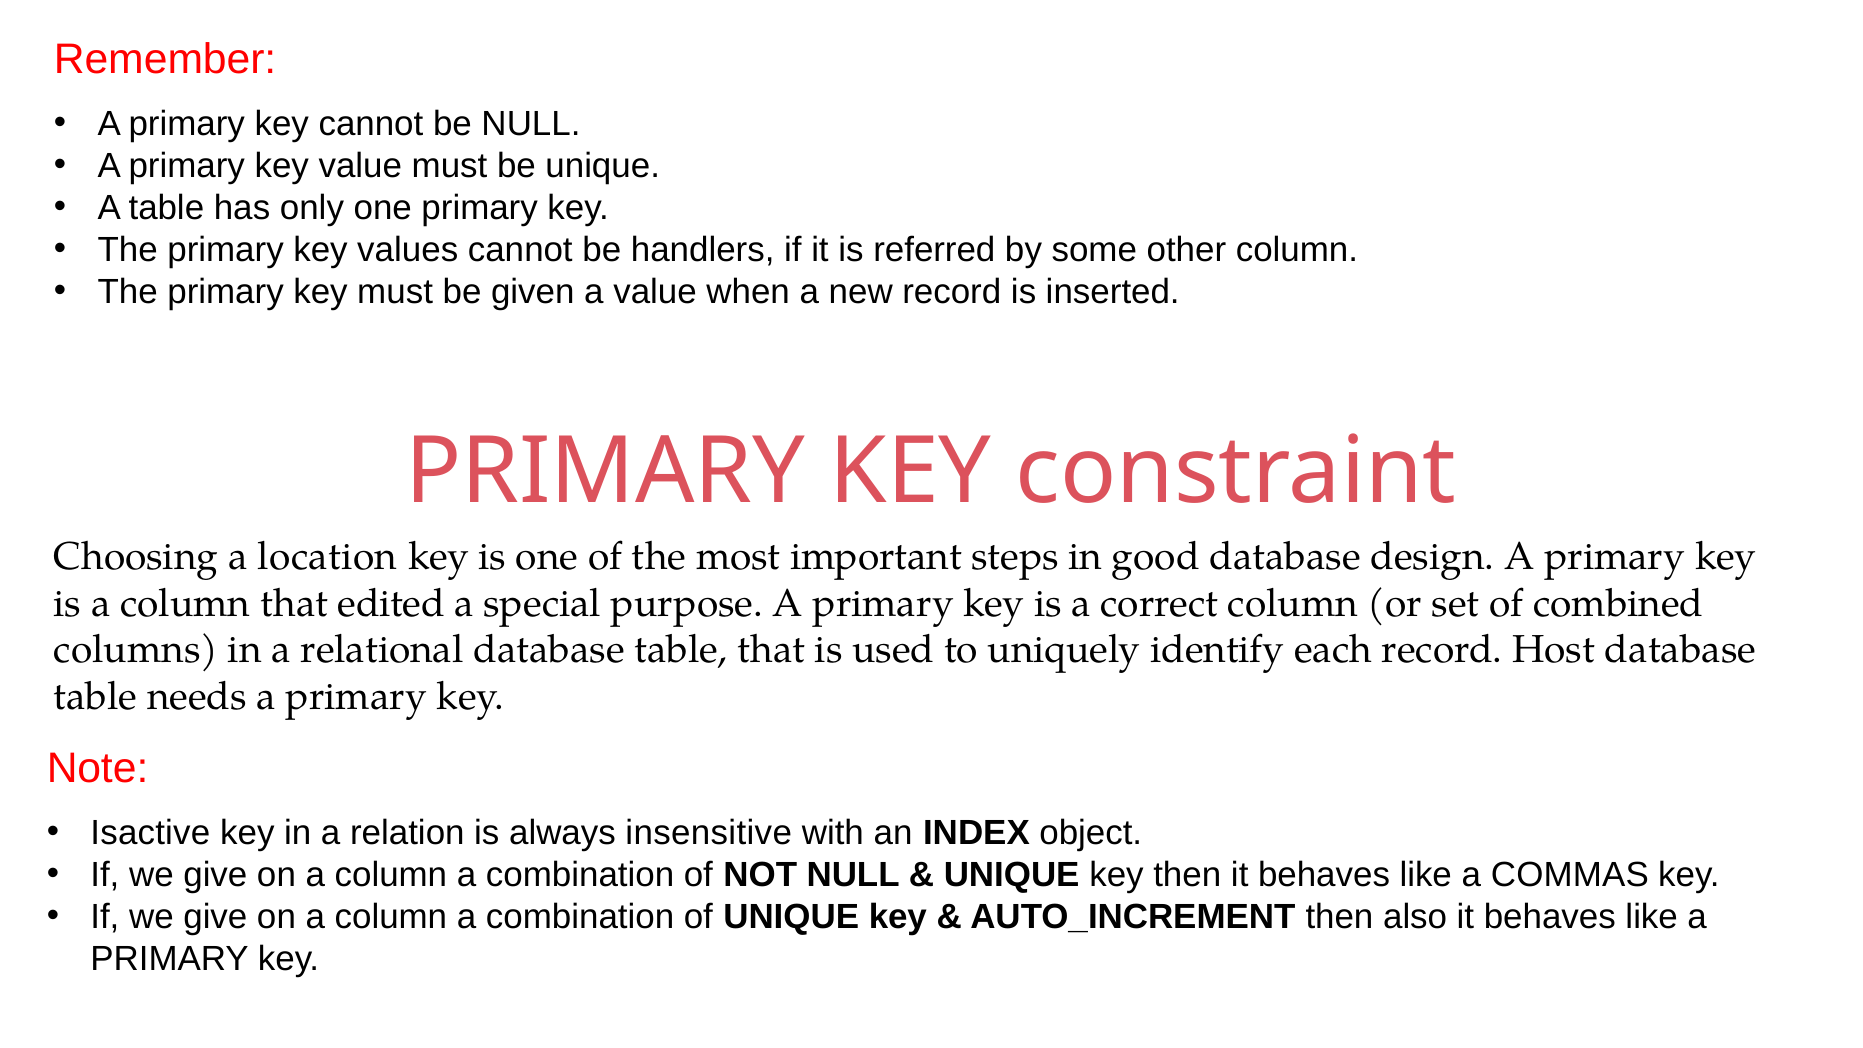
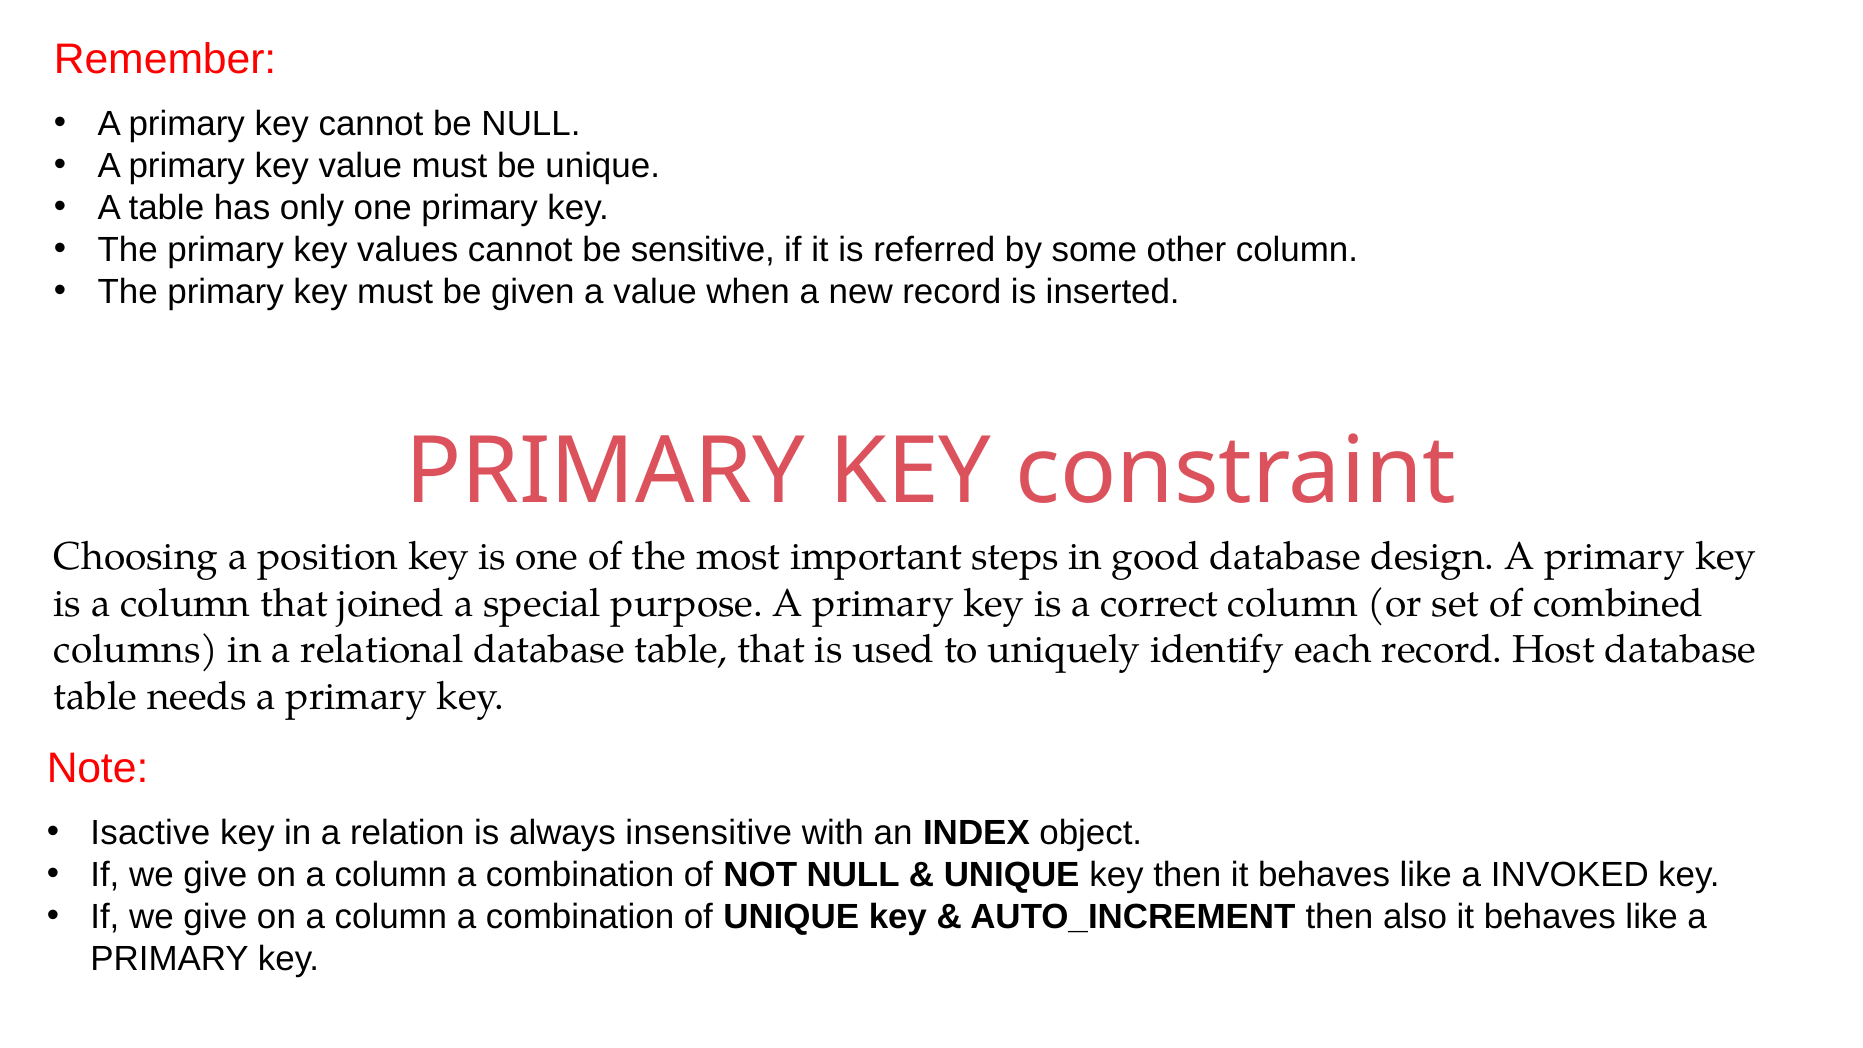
handlers: handlers -> sensitive
location: location -> position
edited: edited -> joined
COMMAS: COMMAS -> INVOKED
